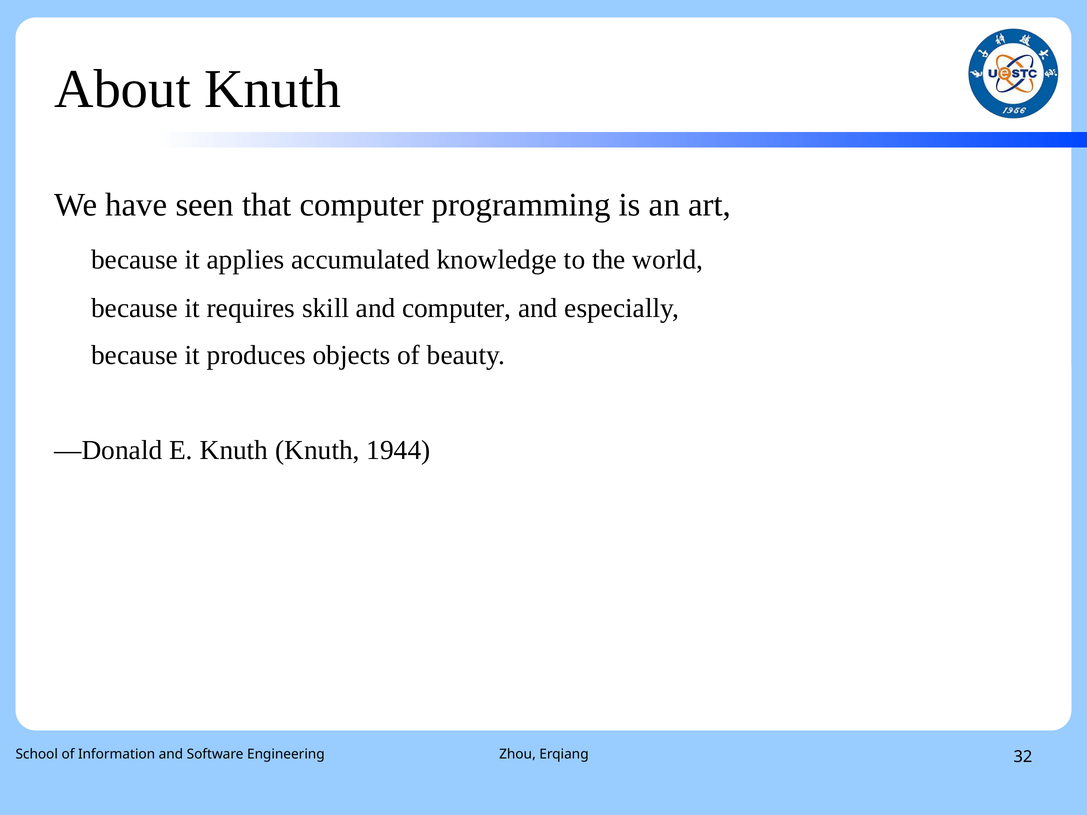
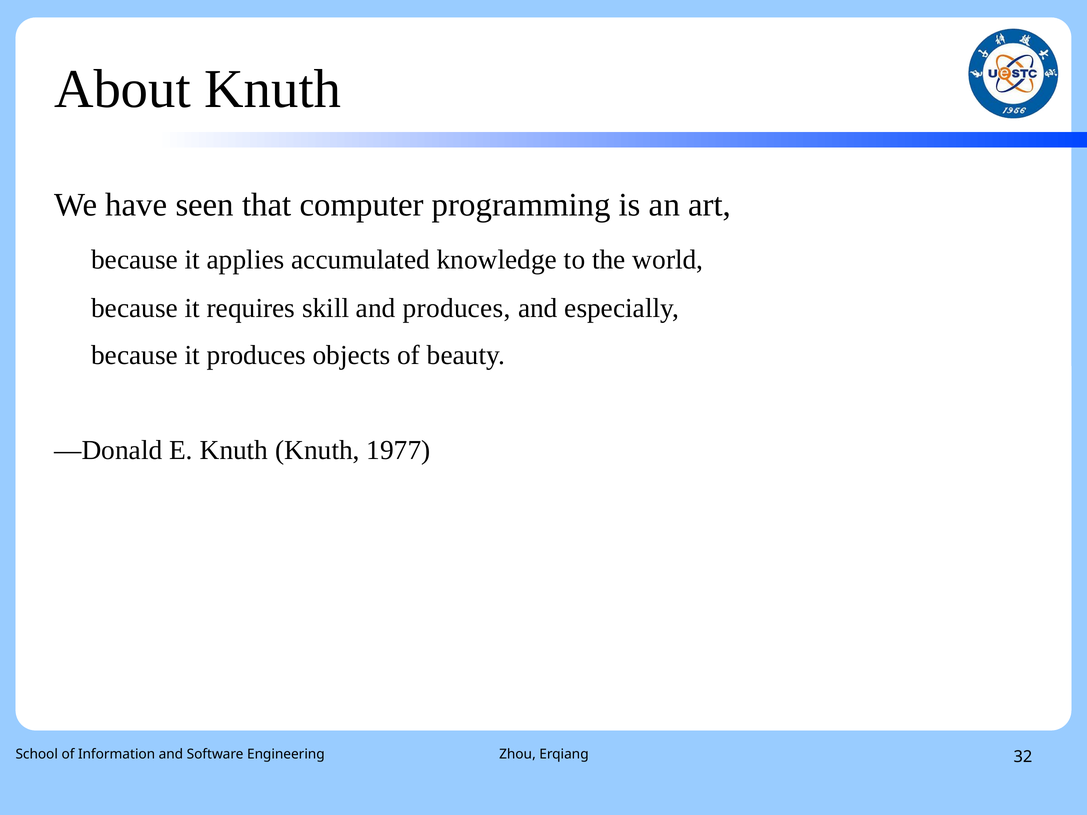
and computer: computer -> produces
1944: 1944 -> 1977
